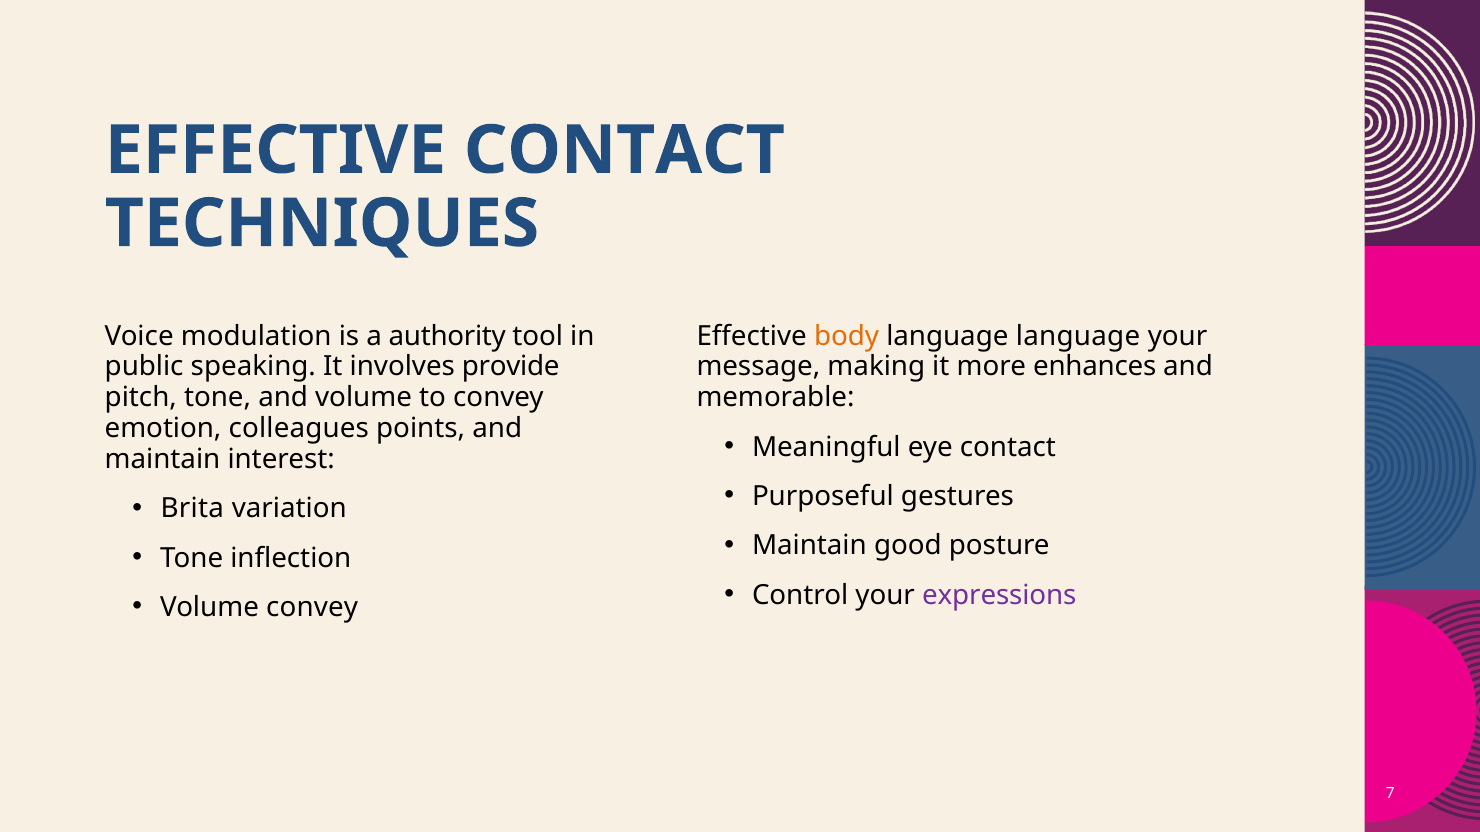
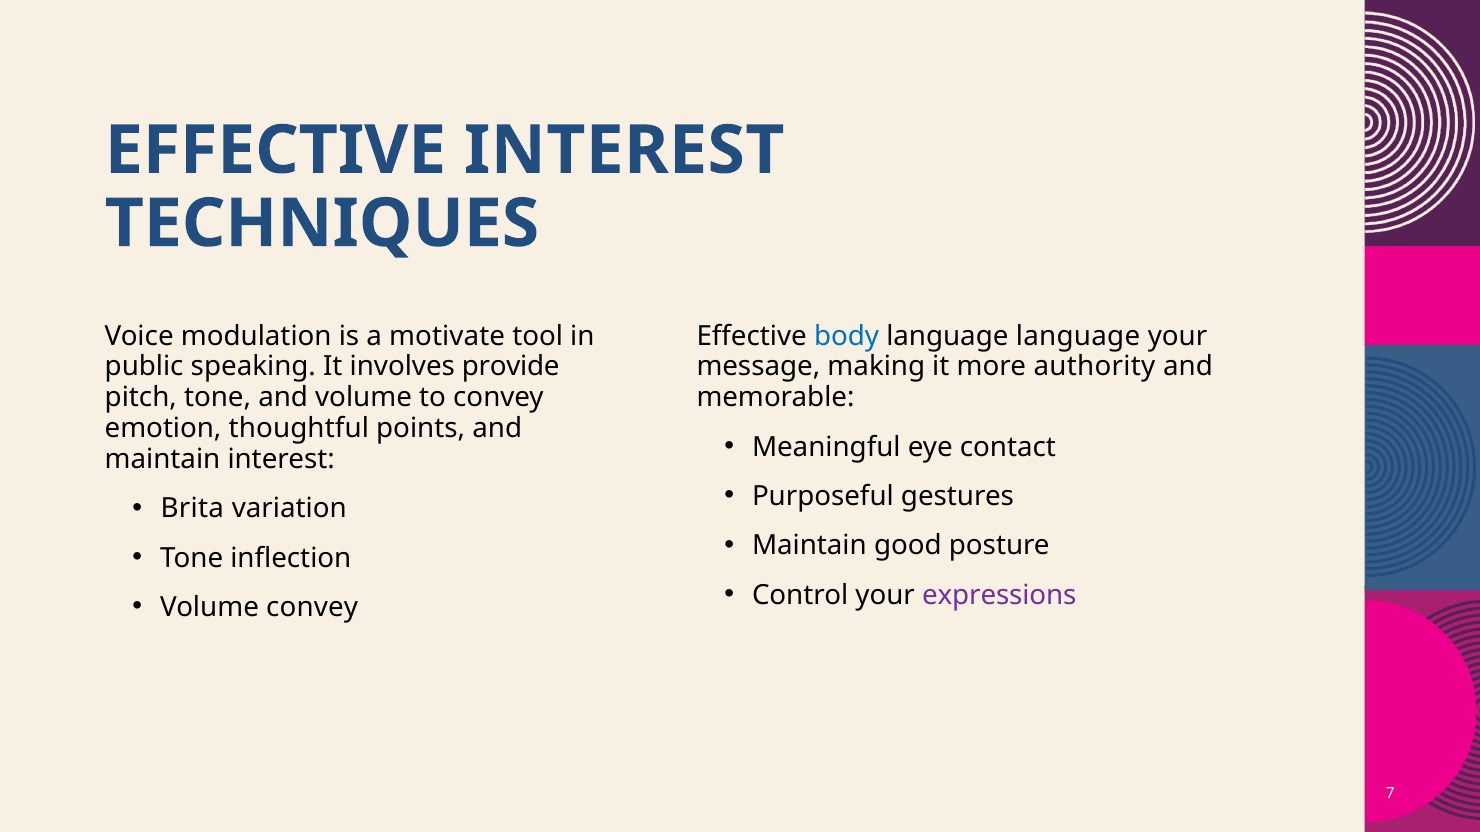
EFFECTIVE CONTACT: CONTACT -> INTEREST
authority: authority -> motivate
body colour: orange -> blue
enhances: enhances -> authority
colleagues: colleagues -> thoughtful
